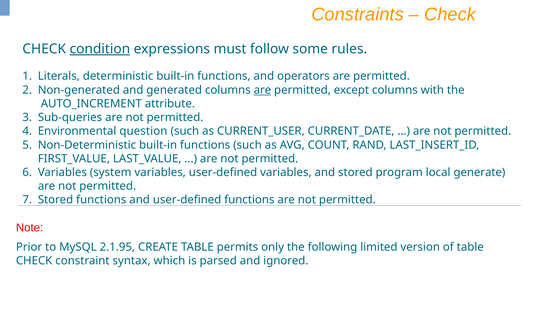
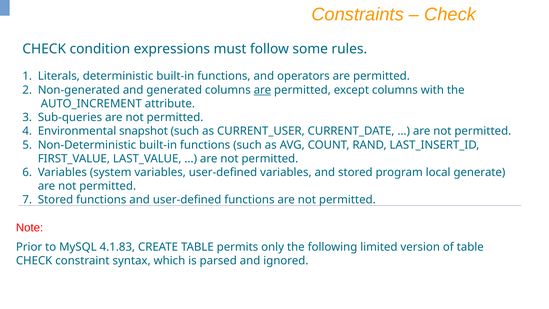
condition underline: present -> none
question: question -> snapshot
2.1.95: 2.1.95 -> 4.1.83
